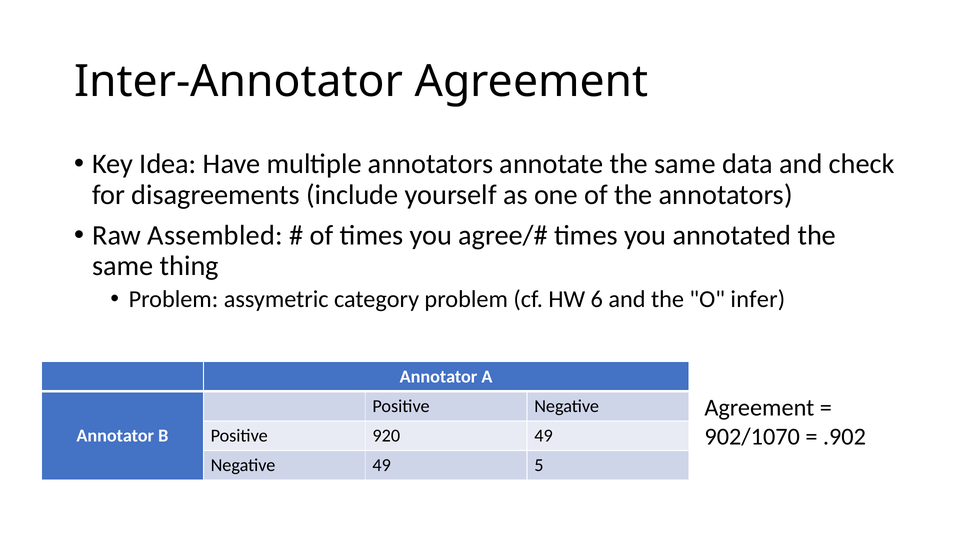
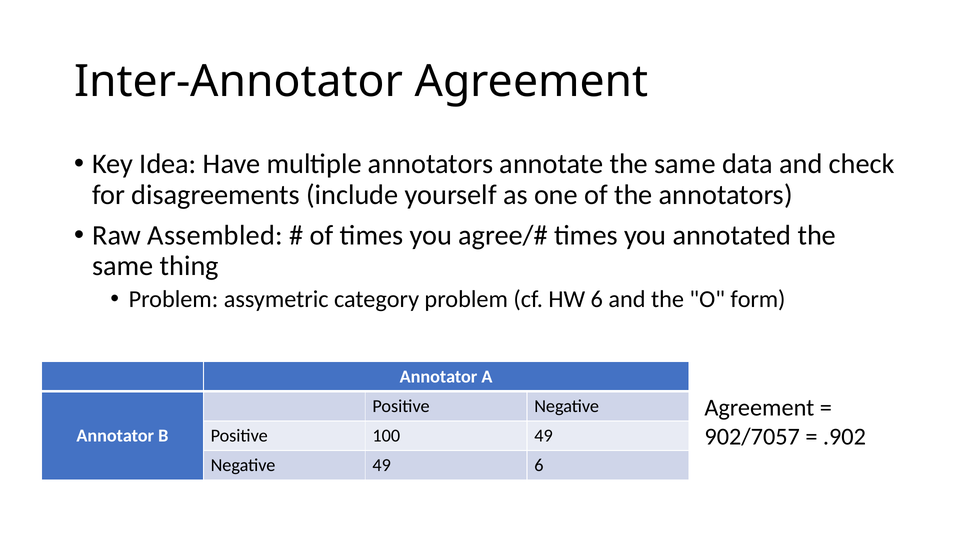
infer: infer -> form
902/1070: 902/1070 -> 902/7057
920: 920 -> 100
49 5: 5 -> 6
